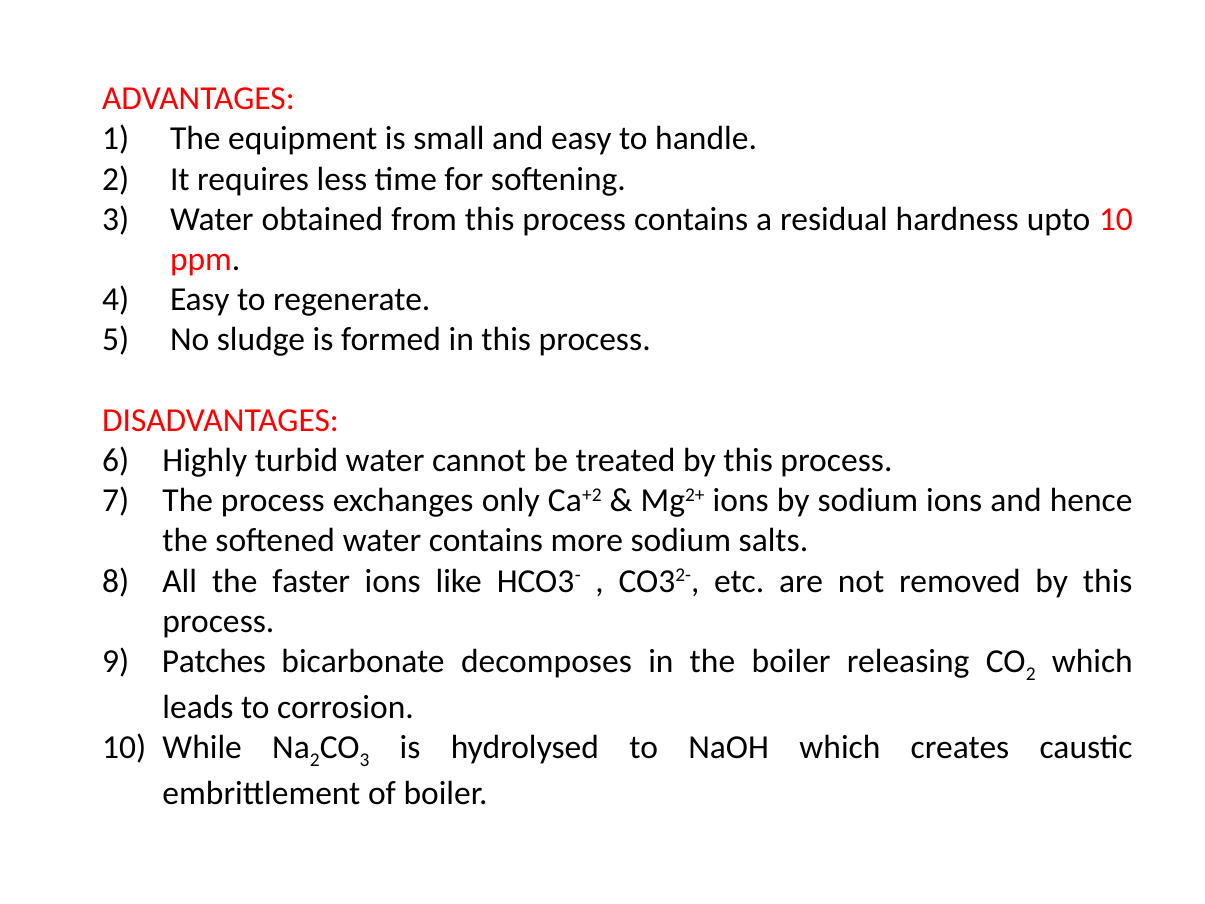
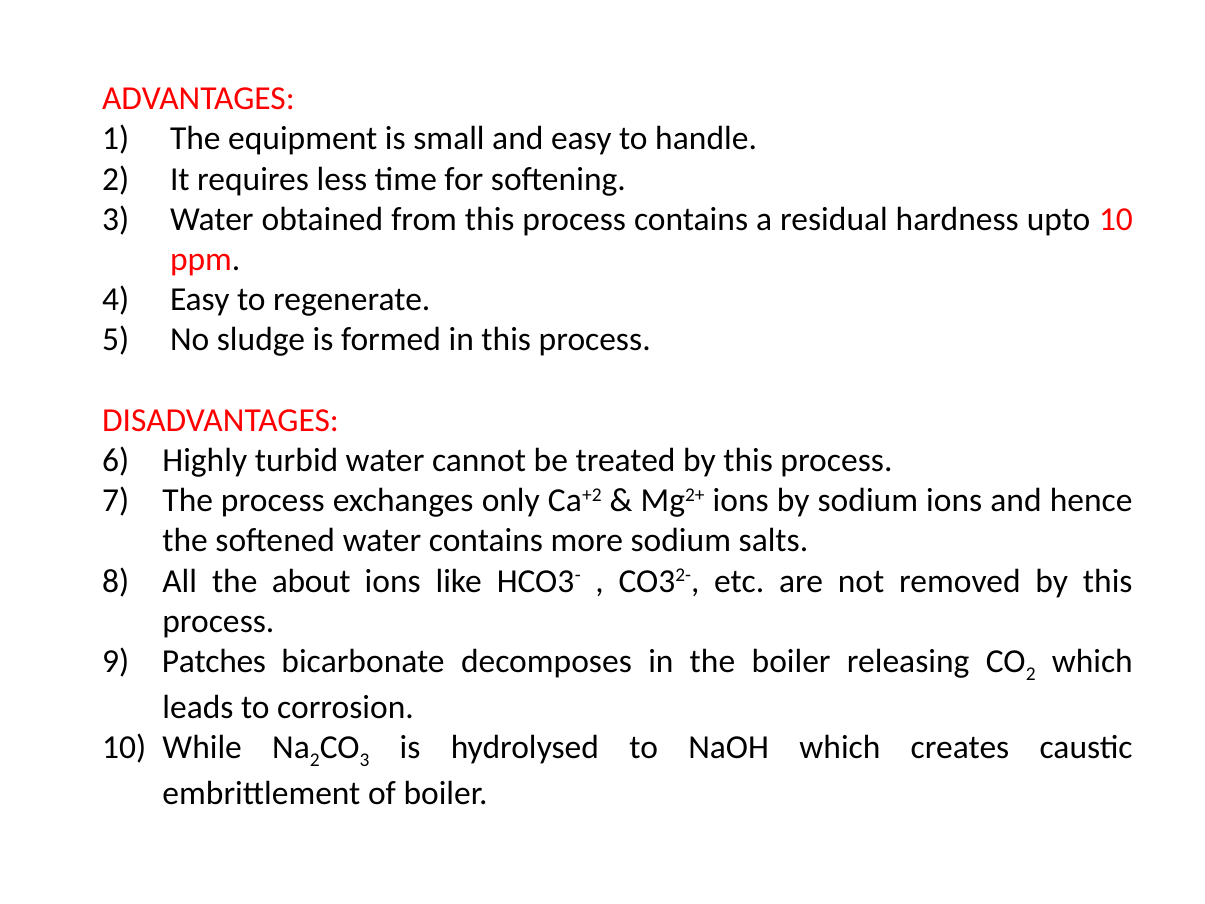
faster: faster -> about
